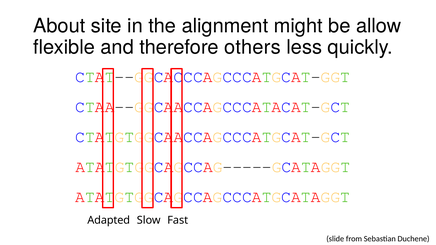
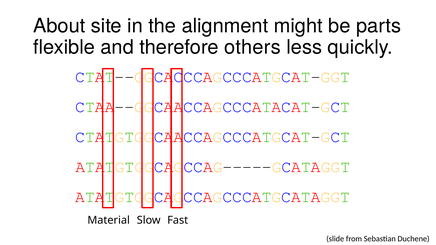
allow: allow -> parts
Adapted: Adapted -> Material
